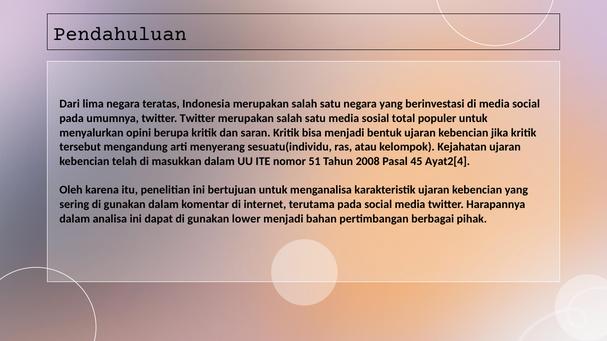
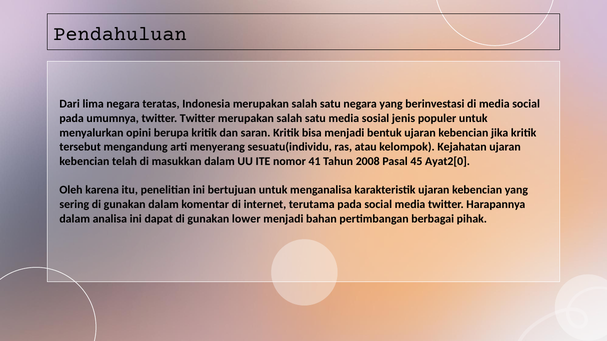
total: total -> jenis
51: 51 -> 41
Ayat2[4: Ayat2[4 -> Ayat2[0
